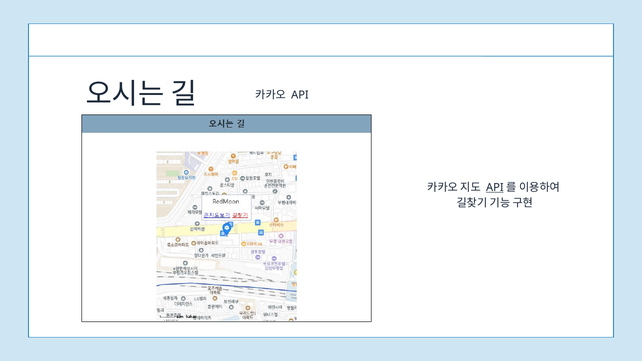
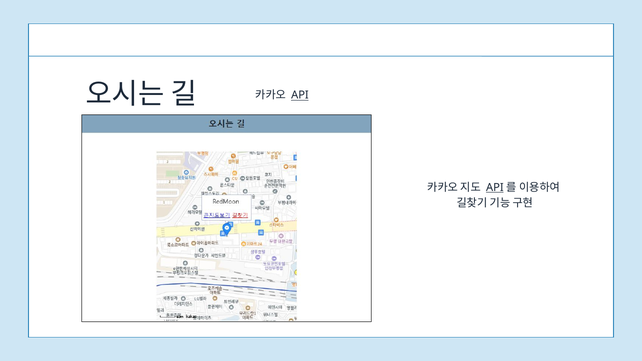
API at (300, 95) underline: none -> present
